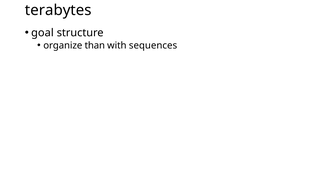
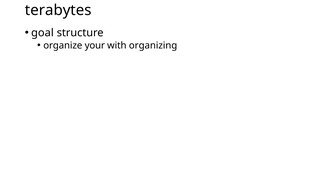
than: than -> your
sequences: sequences -> organizing
